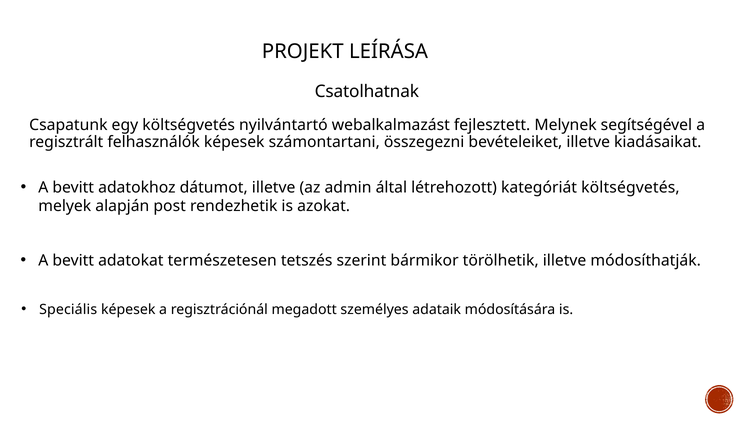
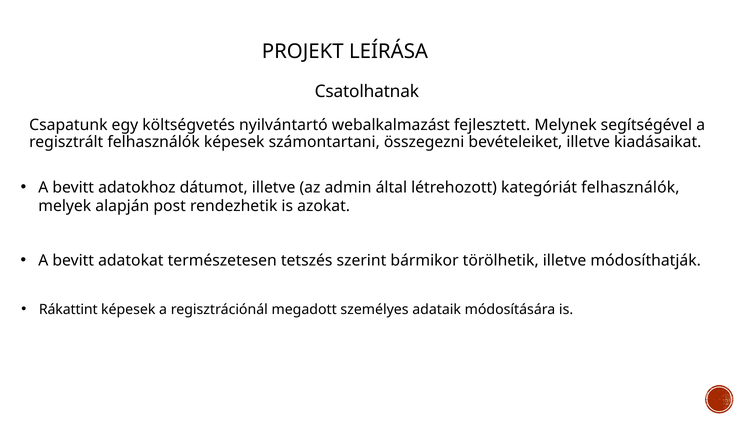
kategóriát költségvetés: költségvetés -> felhasználók
Speciális: Speciális -> Rákattint
